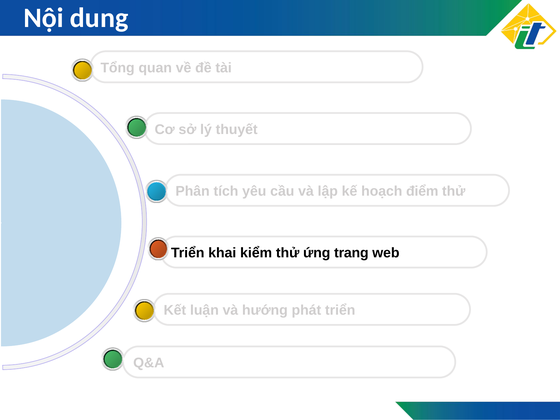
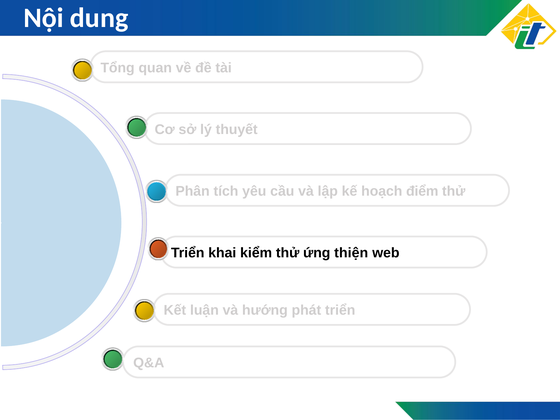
trang: trang -> thiện
